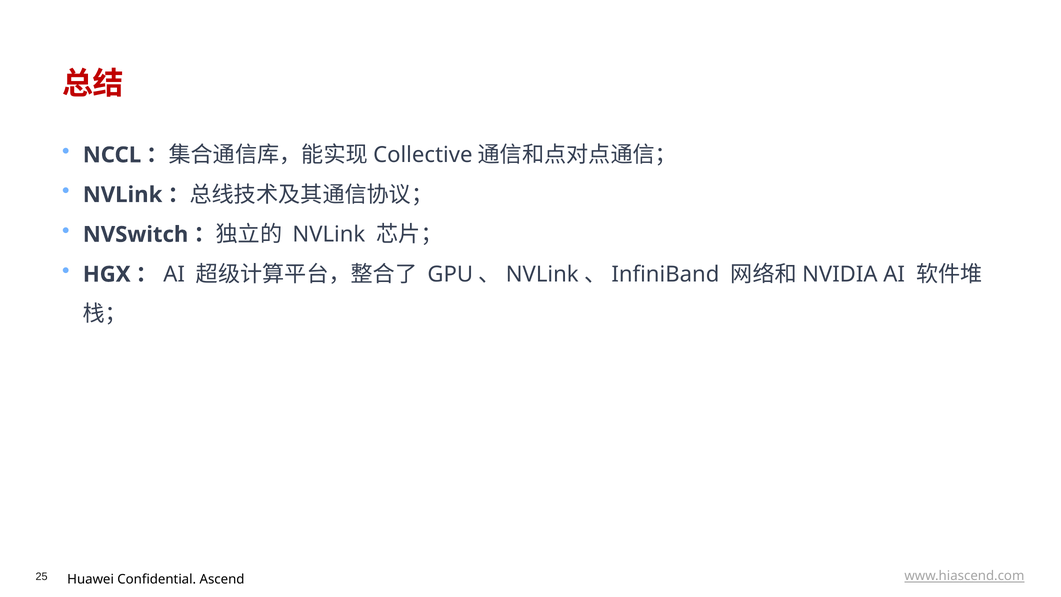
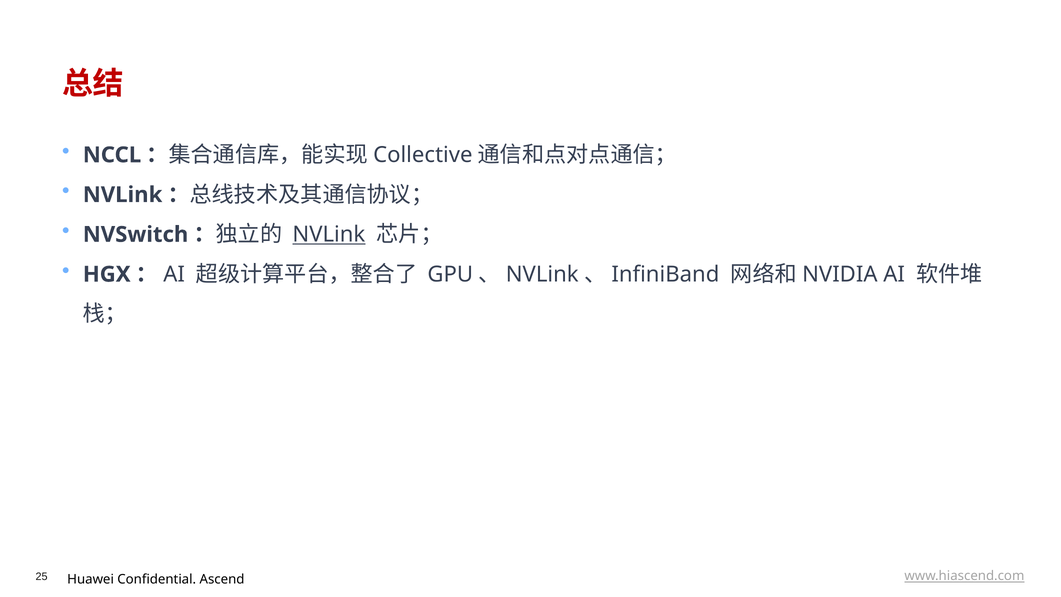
NVLink at (329, 234) underline: none -> present
